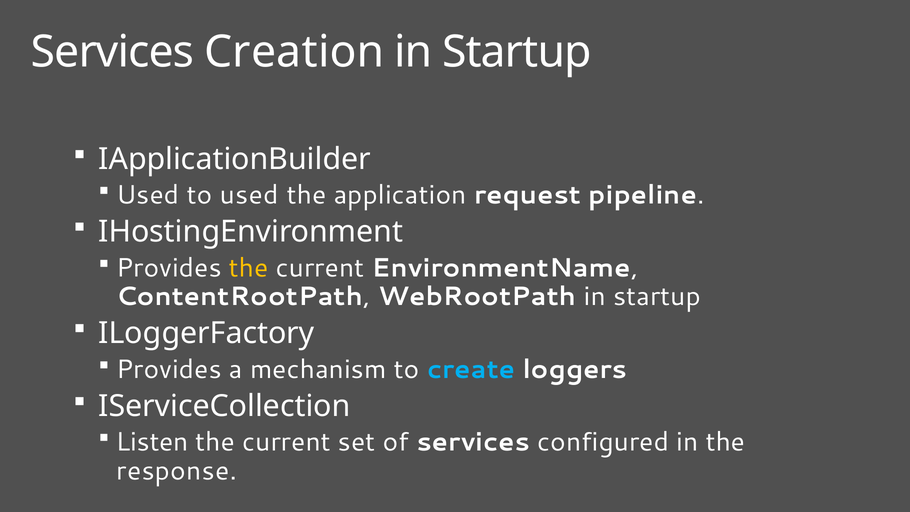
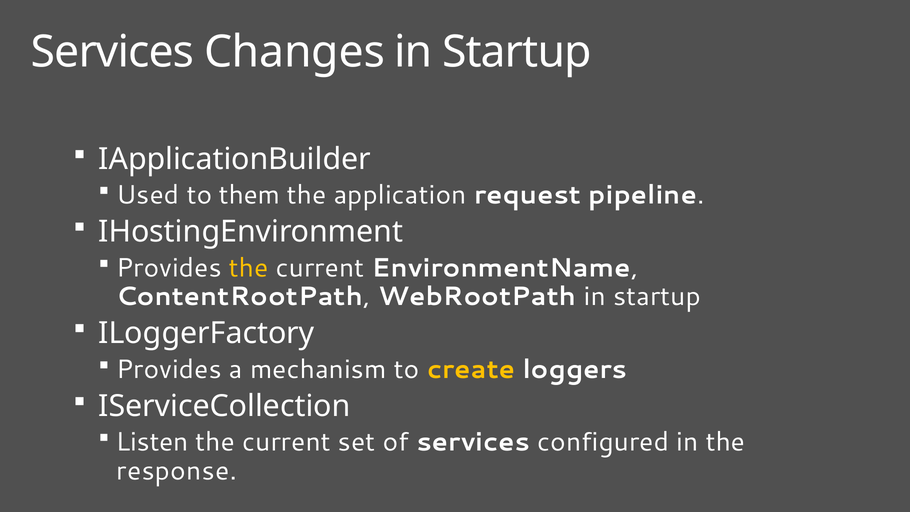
Creation: Creation -> Changes
to used: used -> them
create colour: light blue -> yellow
